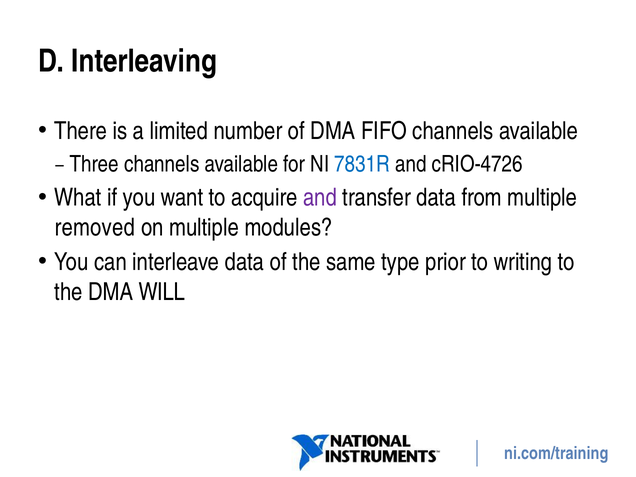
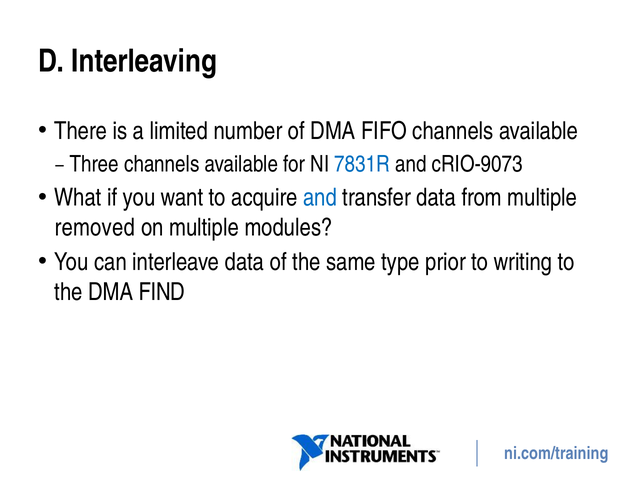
cRIO-4726: cRIO-4726 -> cRIO-9073
and at (320, 198) colour: purple -> blue
WILL: WILL -> FIND
